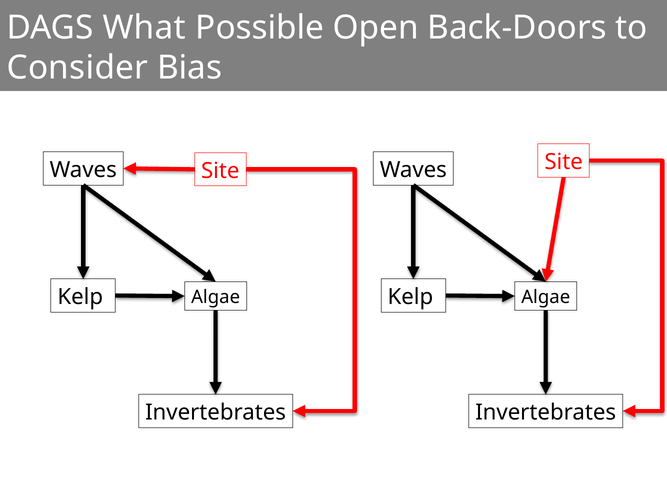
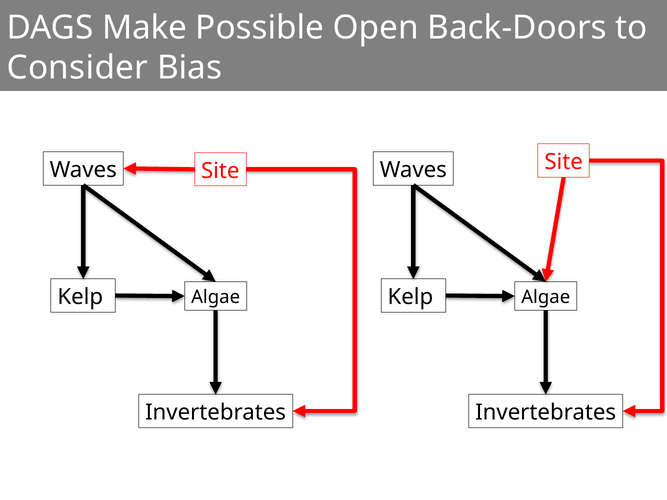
What: What -> Make
